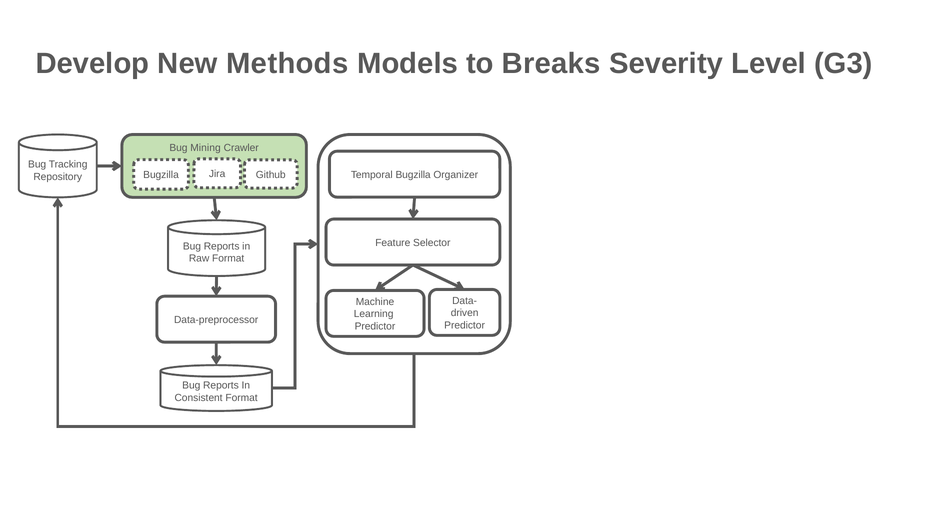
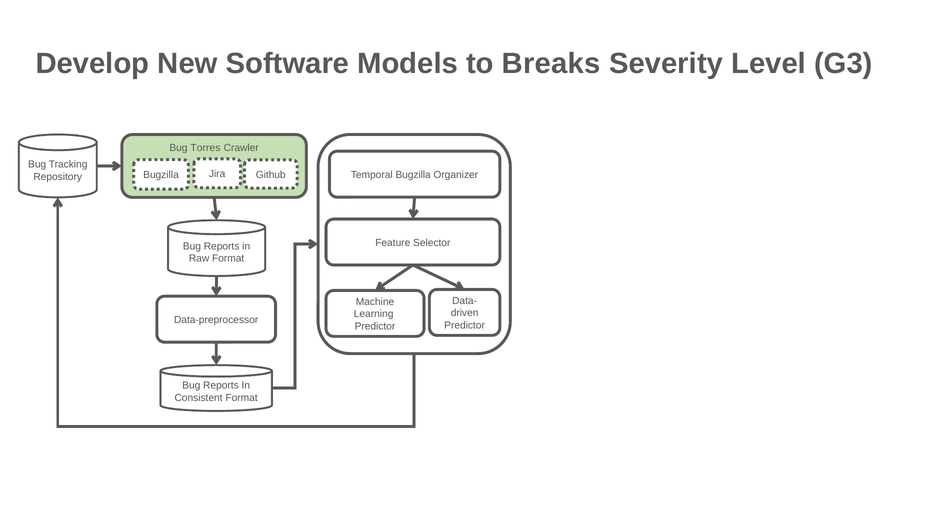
Methods: Methods -> Software
Mining: Mining -> Torres
